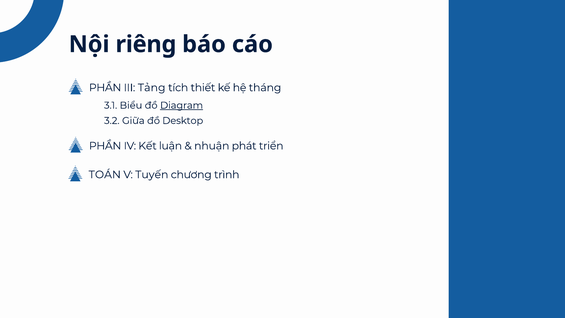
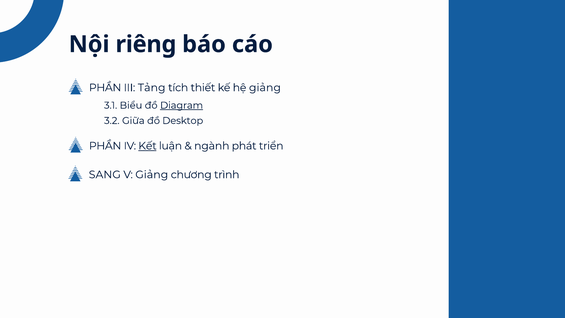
hệ tháng: tháng -> giảng
Kết underline: none -> present
nhuận: nhuận -> ngành
TOÁN: TOÁN -> SANG
V Tuyến: Tuyến -> Giảng
